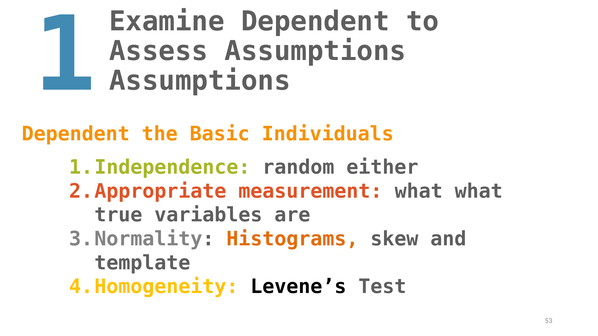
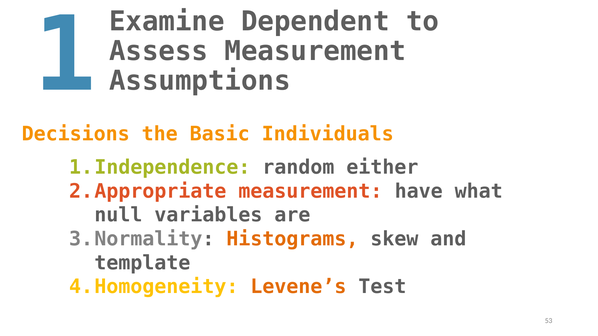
Assess Assumptions: Assumptions -> Measurement
Dependent at (76, 134): Dependent -> Decisions
measurement what: what -> have
true: true -> null
Levene’s colour: black -> orange
